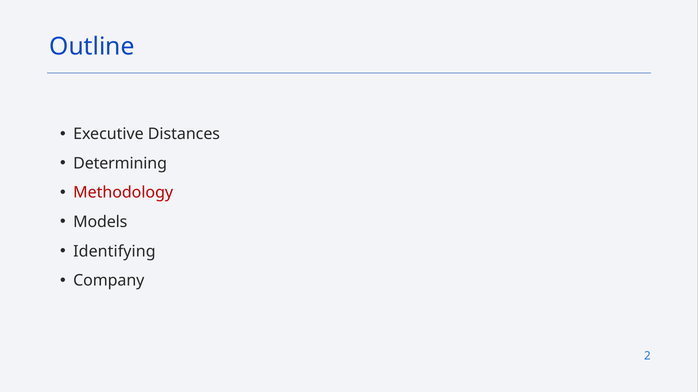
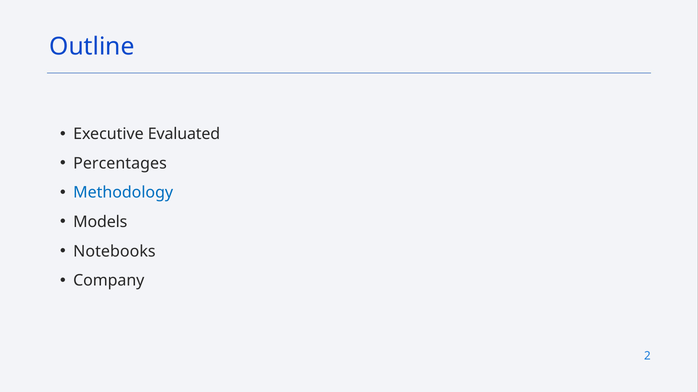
Distances: Distances -> Evaluated
Determining: Determining -> Percentages
Methodology colour: red -> blue
Identifying: Identifying -> Notebooks
